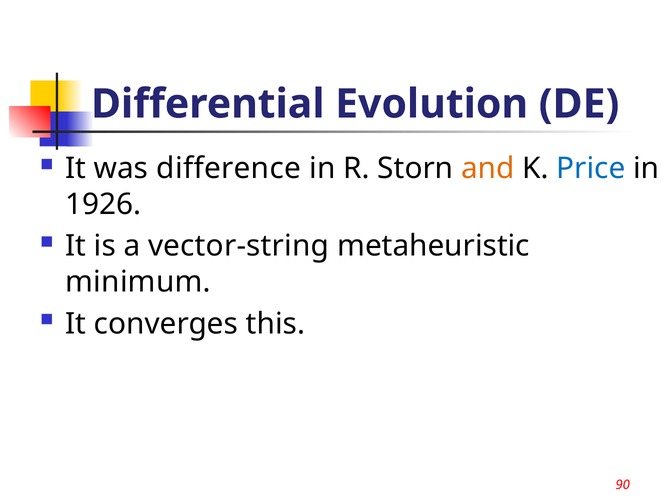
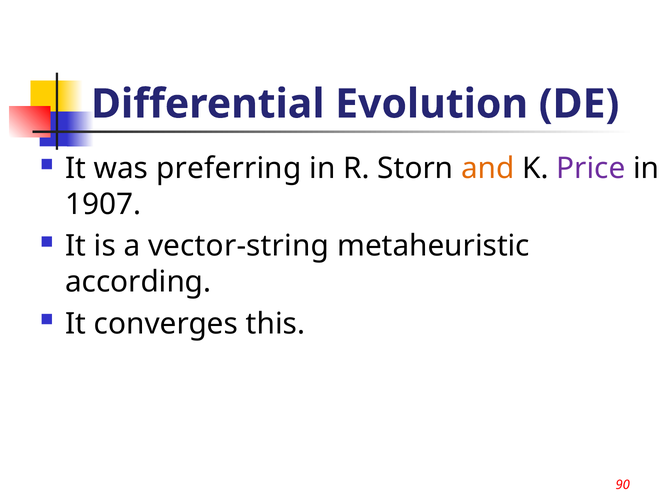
difference: difference -> preferring
Price colour: blue -> purple
1926: 1926 -> 1907
minimum: minimum -> according
